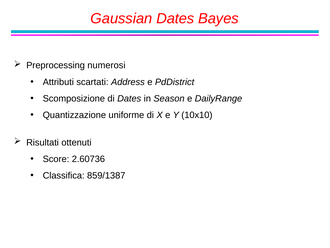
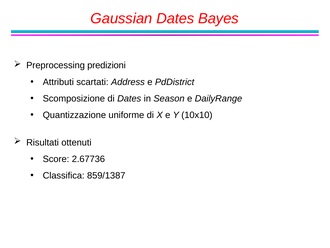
numerosi: numerosi -> predizioni
2.60736: 2.60736 -> 2.67736
